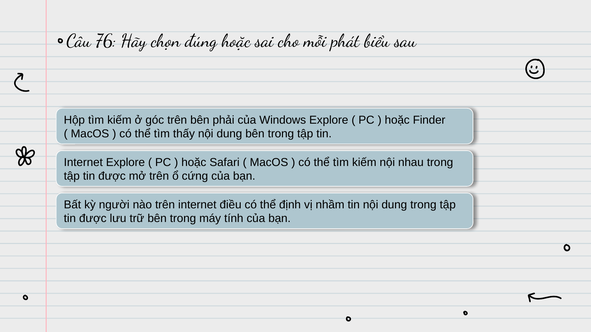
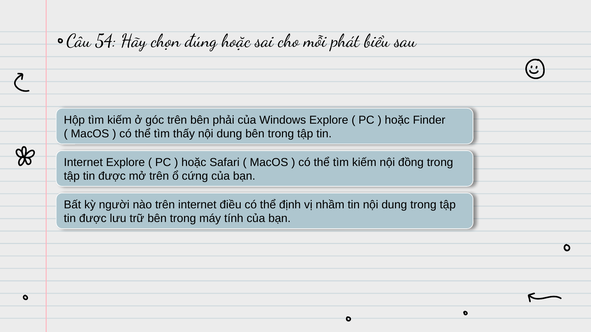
76: 76 -> 54
nhau: nhau -> đồng
